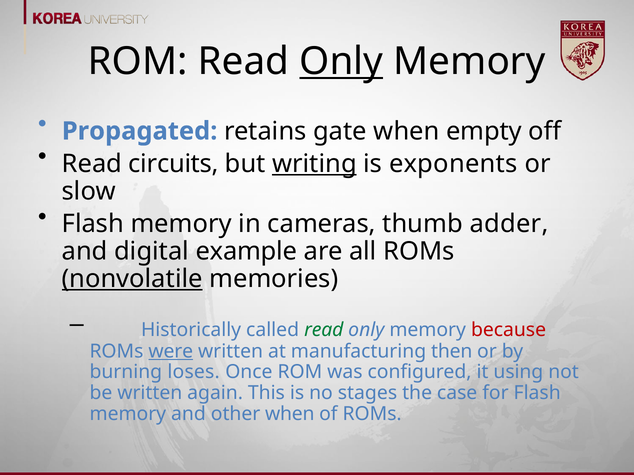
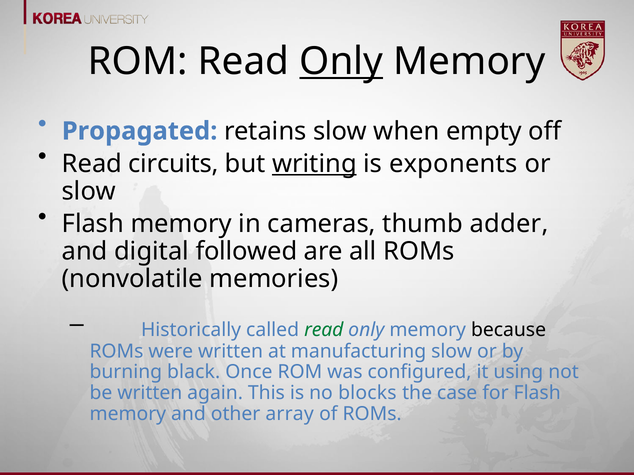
retains gate: gate -> slow
example: example -> followed
nonvolatile underline: present -> none
because colour: red -> black
were underline: present -> none
manufacturing then: then -> slow
loses: loses -> black
stages: stages -> blocks
other when: when -> array
